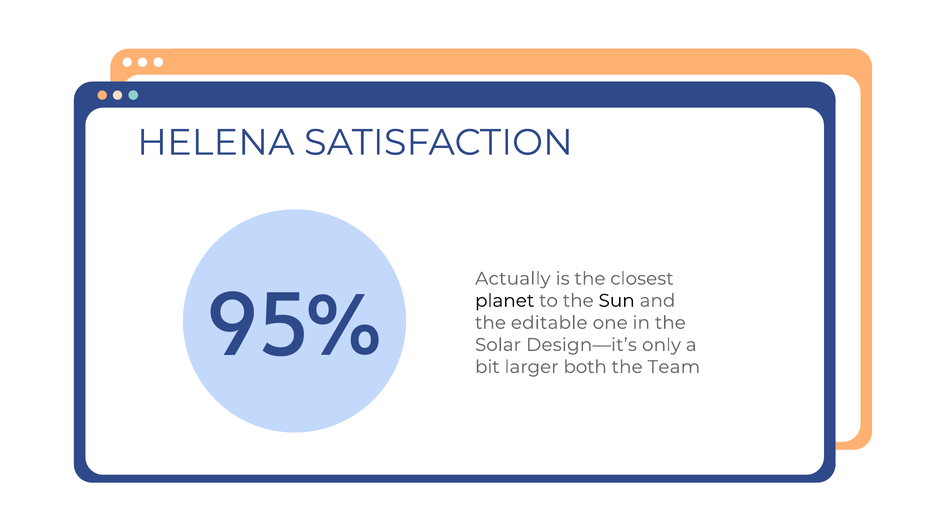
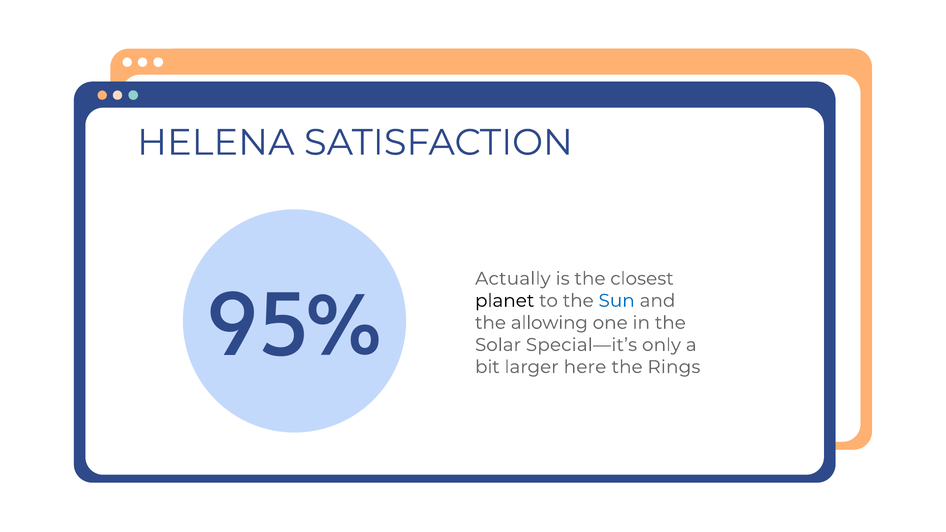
Sun colour: black -> blue
editable: editable -> allowing
Design—it’s: Design—it’s -> Special—it’s
both: both -> here
Team: Team -> Rings
